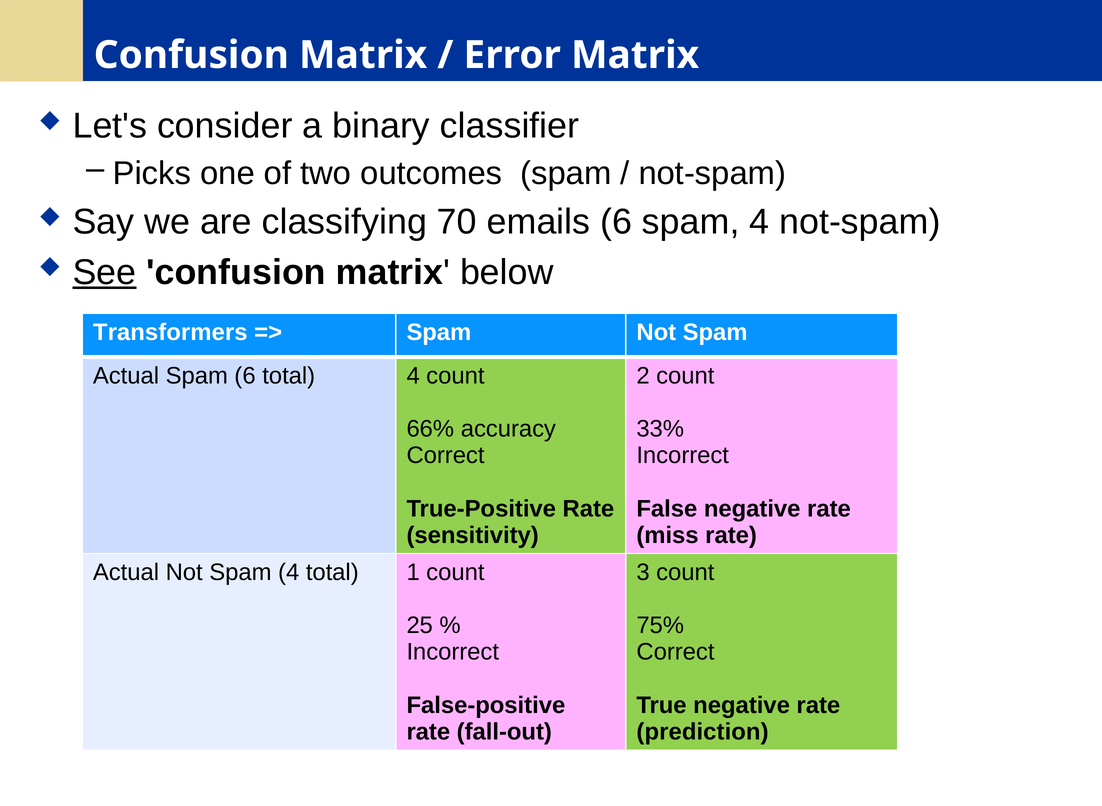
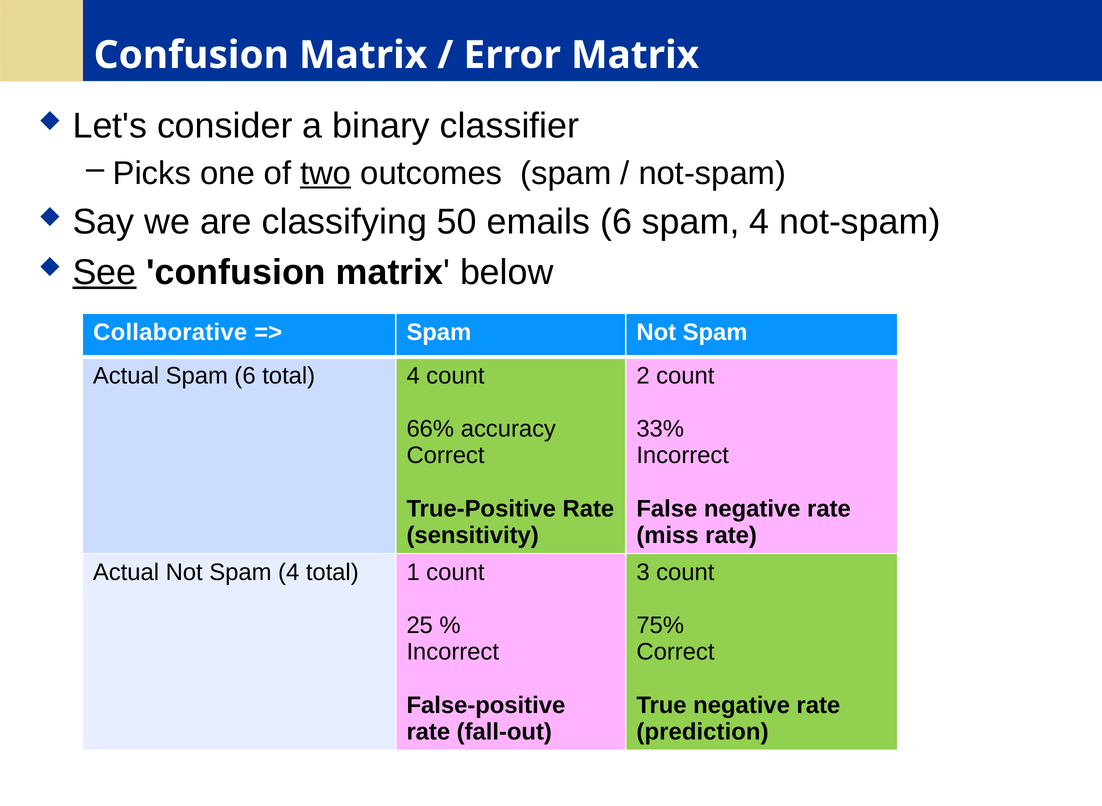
two underline: none -> present
70: 70 -> 50
Transformers: Transformers -> Collaborative
